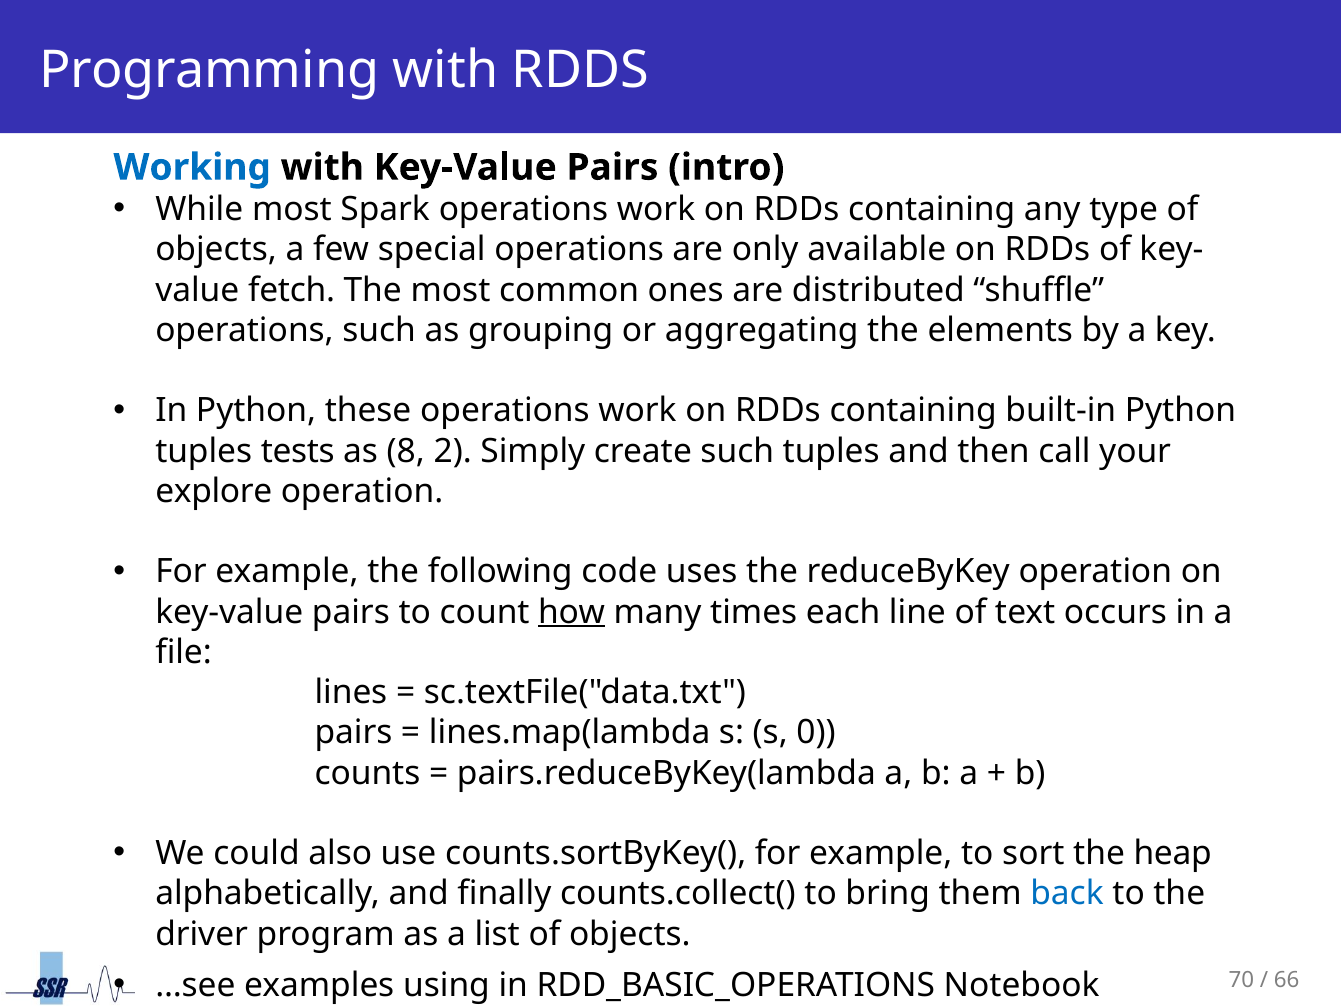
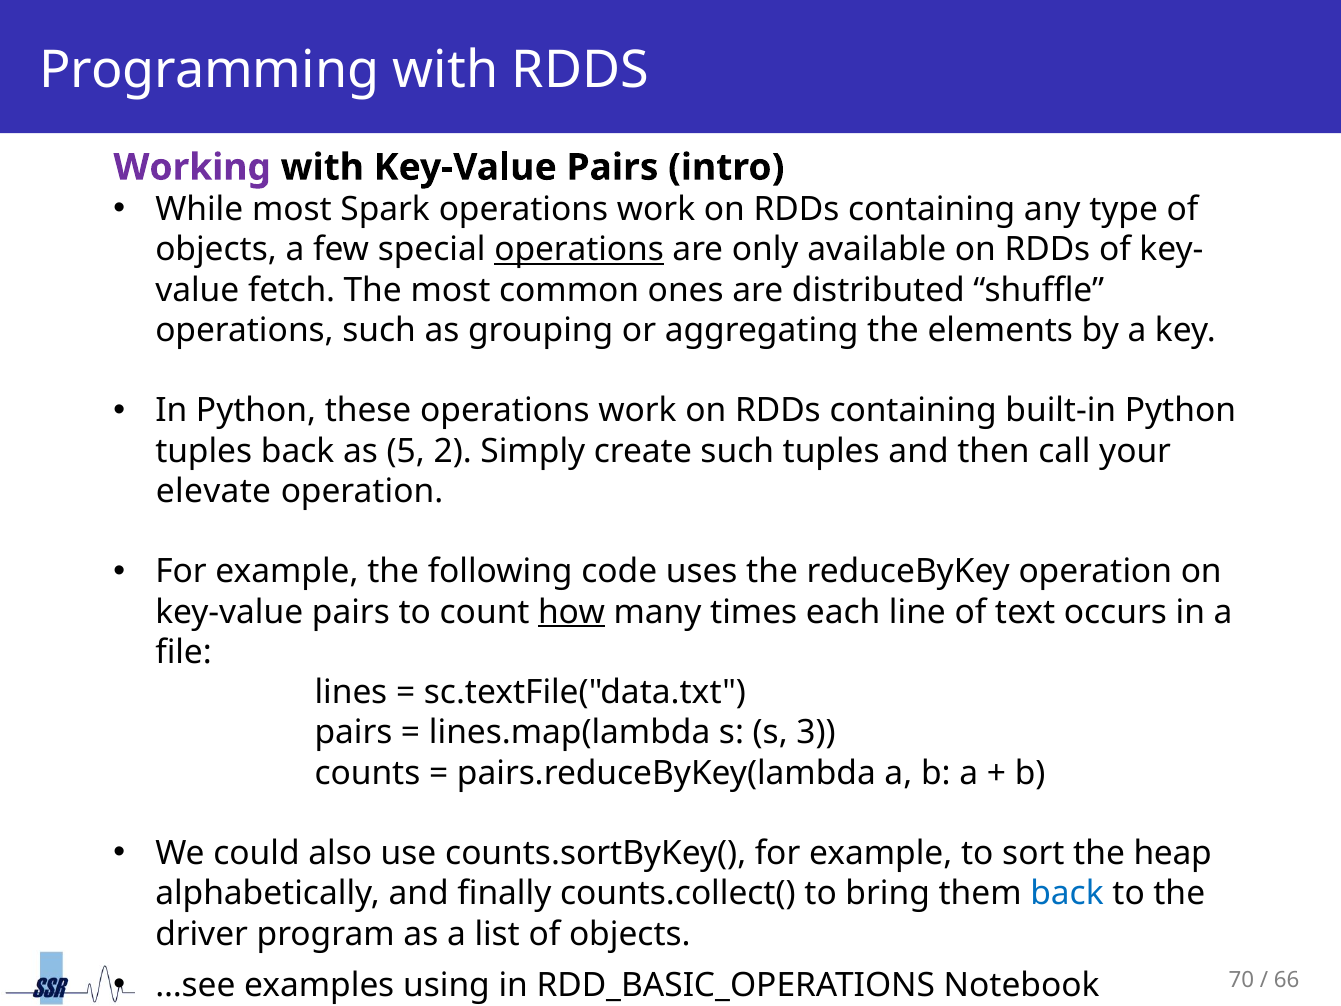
Working colour: blue -> purple
operations at (579, 250) underline: none -> present
tuples tests: tests -> back
8: 8 -> 5
explore: explore -> elevate
0: 0 -> 3
